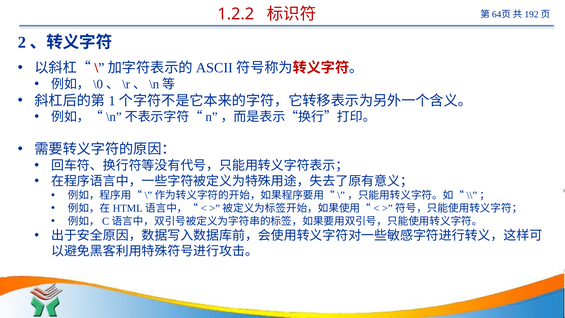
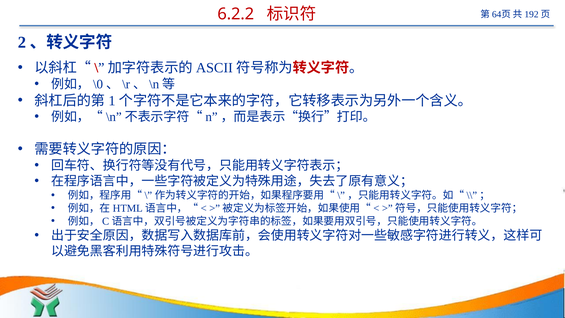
1.2.2: 1.2.2 -> 6.2.2
